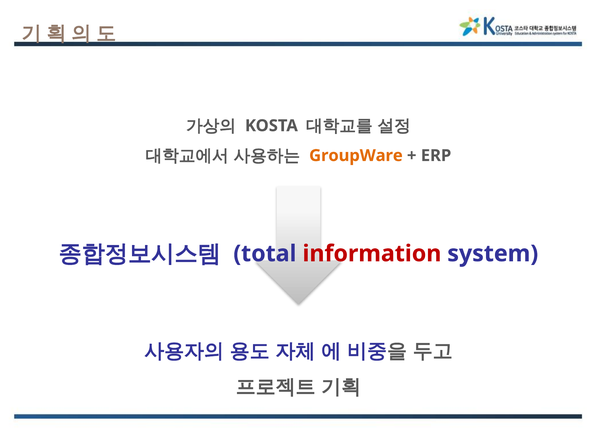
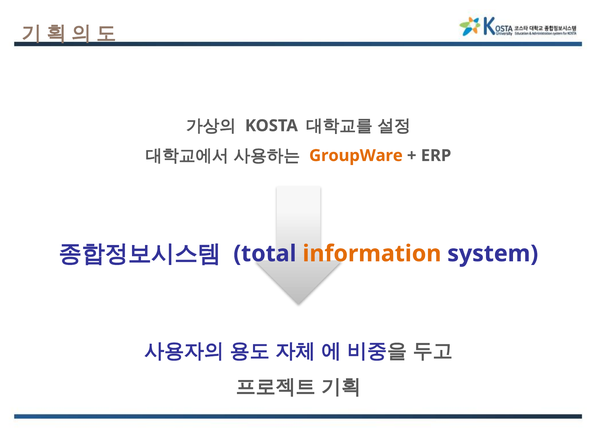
information colour: red -> orange
